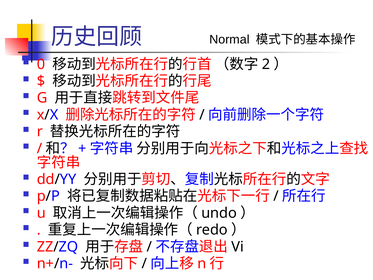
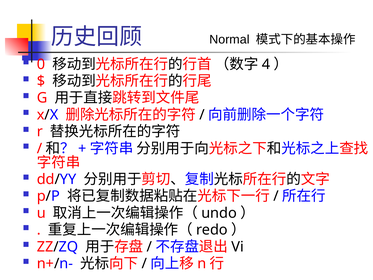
2: 2 -> 4
